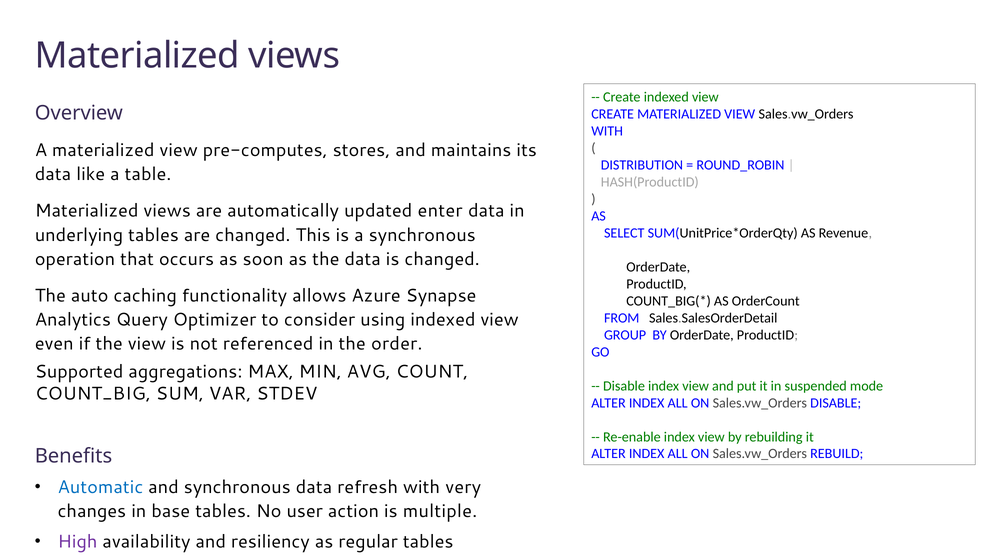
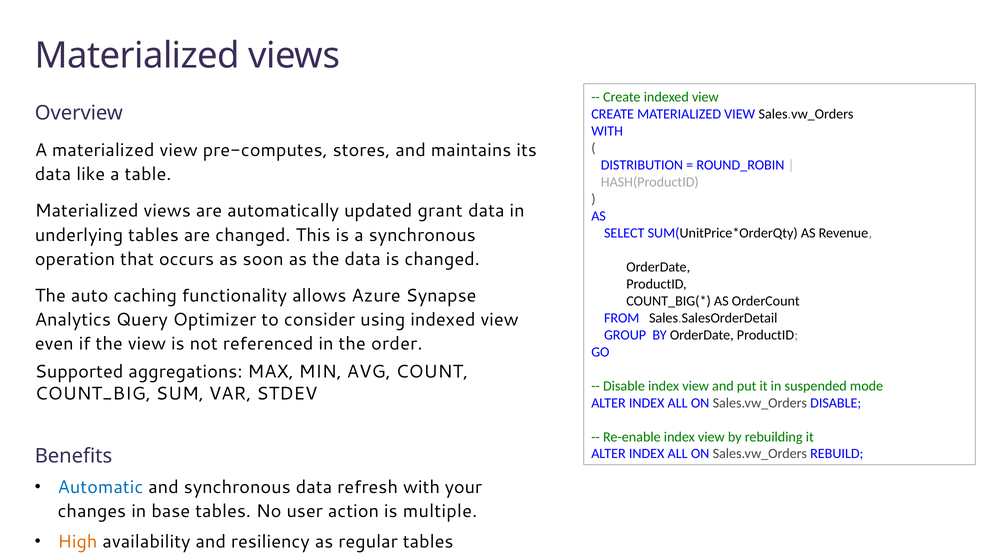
enter: enter -> grant
very: very -> your
High colour: purple -> orange
